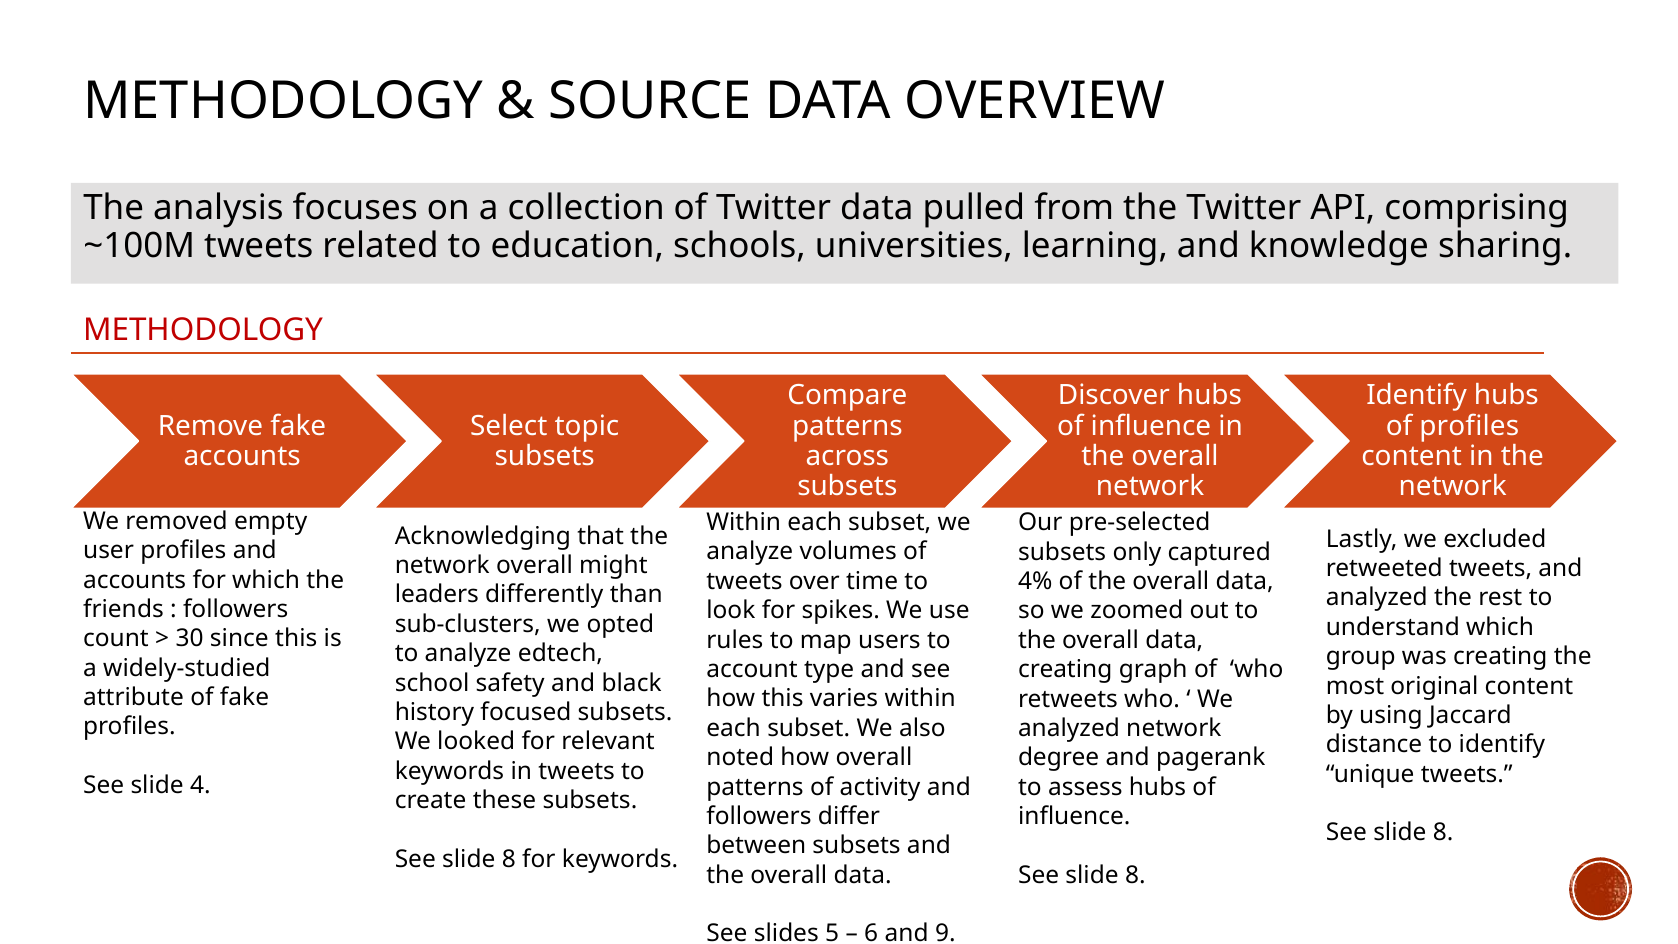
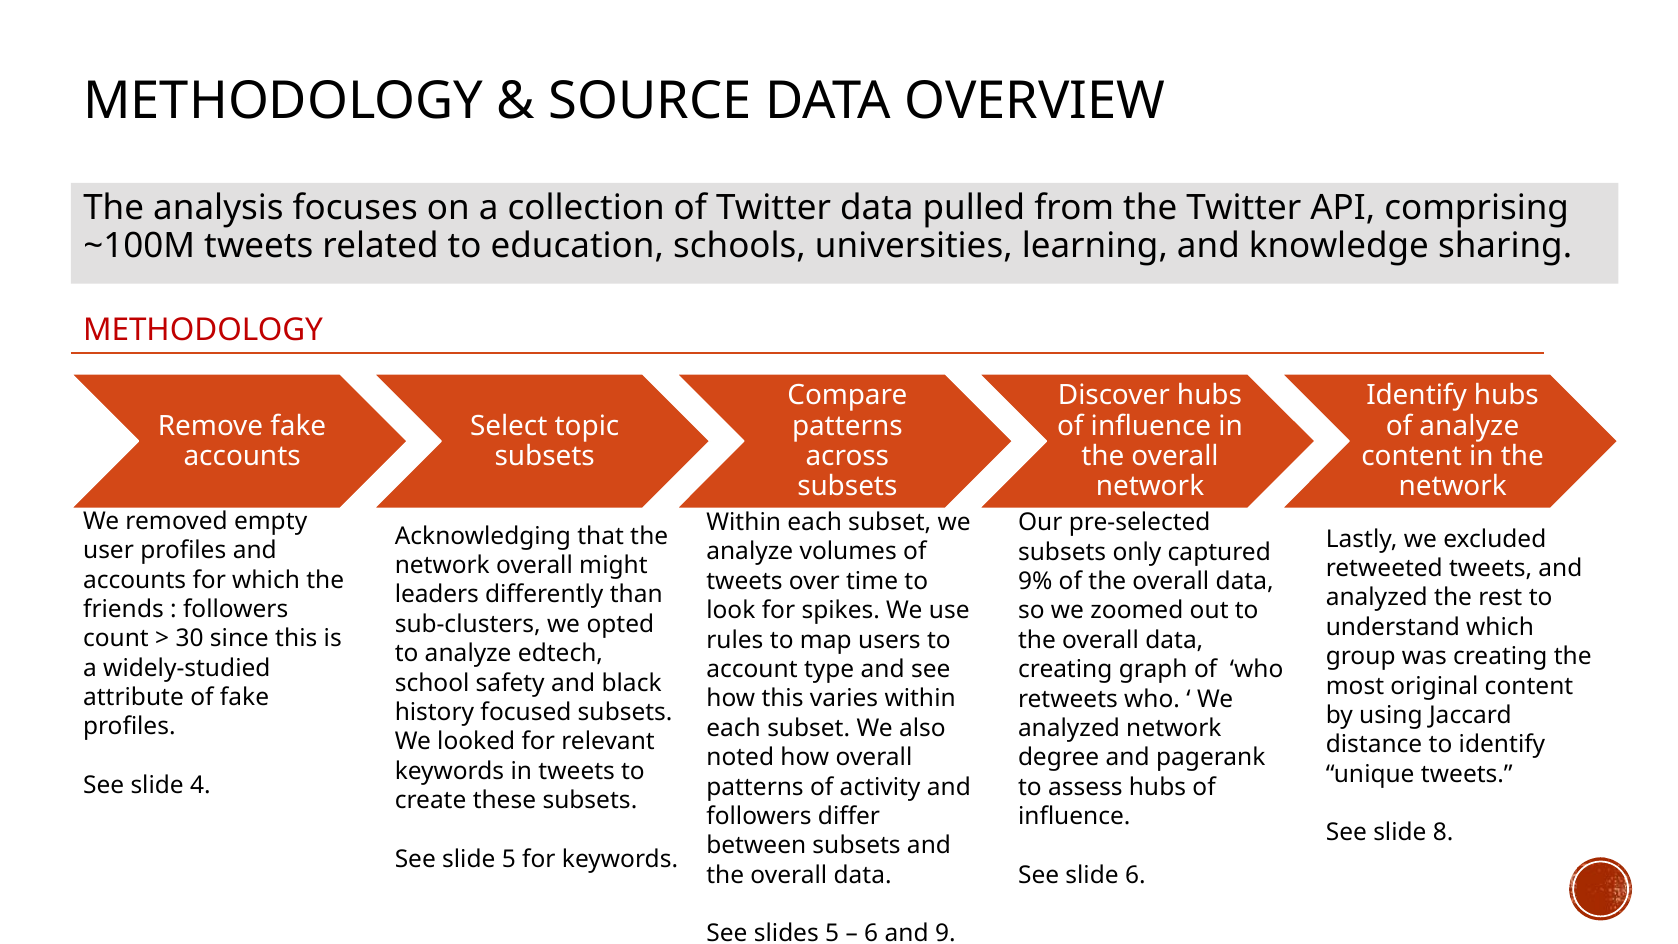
of profiles: profiles -> analyze
4%: 4% -> 9%
8 at (509, 859): 8 -> 5
8 at (1135, 875): 8 -> 6
